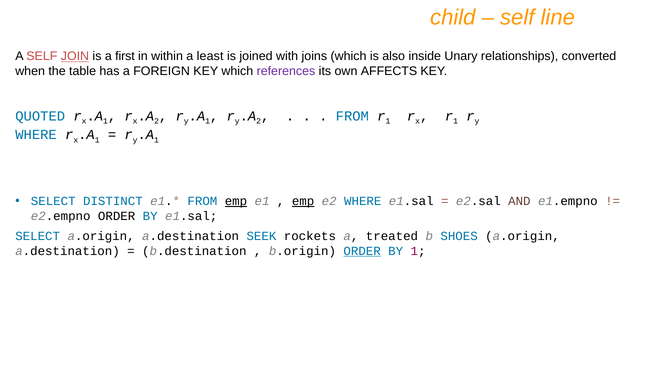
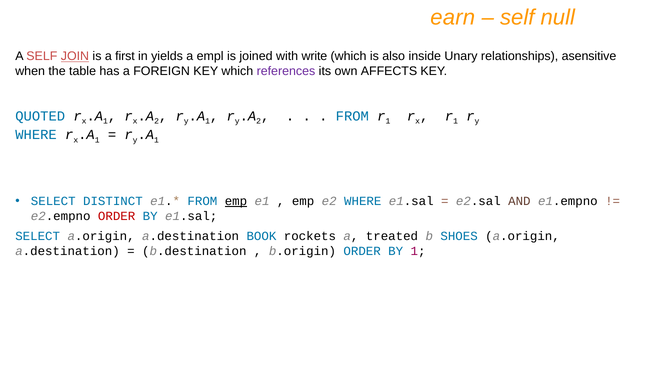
child: child -> earn
line: line -> null
within: within -> yields
least: least -> empl
joins: joins -> write
converted: converted -> asensitive
emp at (303, 201) underline: present -> none
ORDER at (117, 216) colour: black -> red
SEEK: SEEK -> BOOK
ORDER at (362, 251) underline: present -> none
